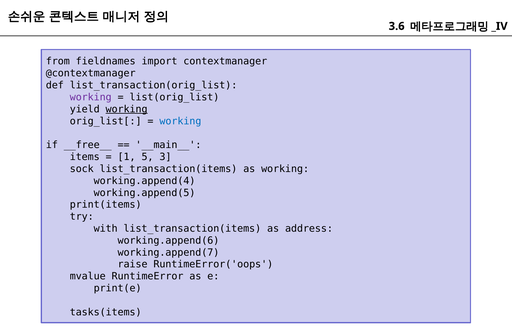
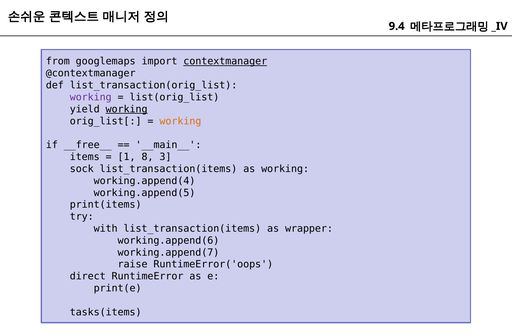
3.6: 3.6 -> 9.4
fieldnames: fieldnames -> googlemaps
contextmanager underline: none -> present
working at (180, 121) colour: blue -> orange
5: 5 -> 8
address: address -> wrapper
mvalue: mvalue -> direct
